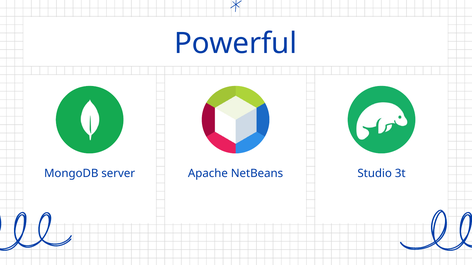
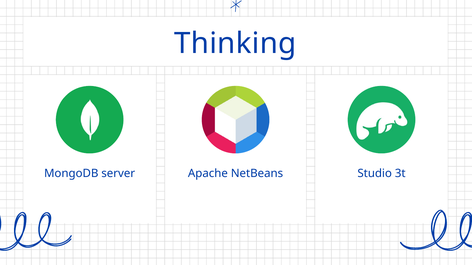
Powerful: Powerful -> Thinking
